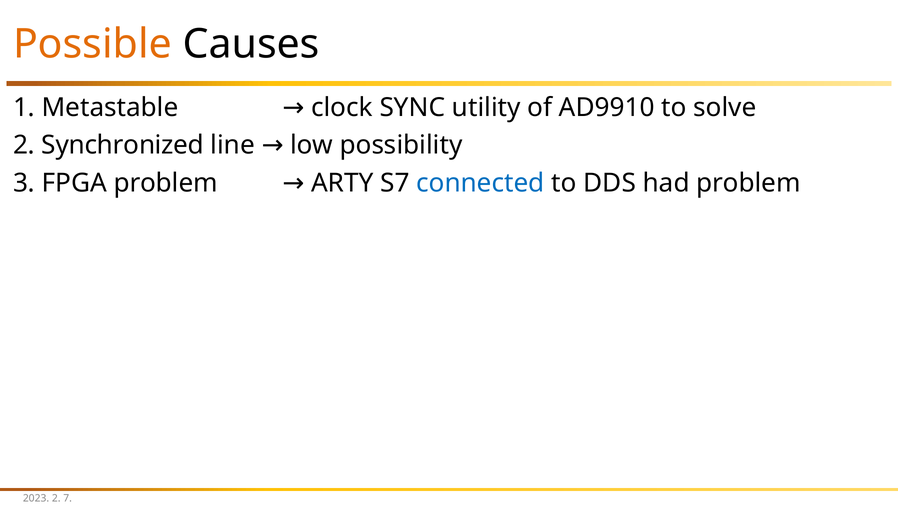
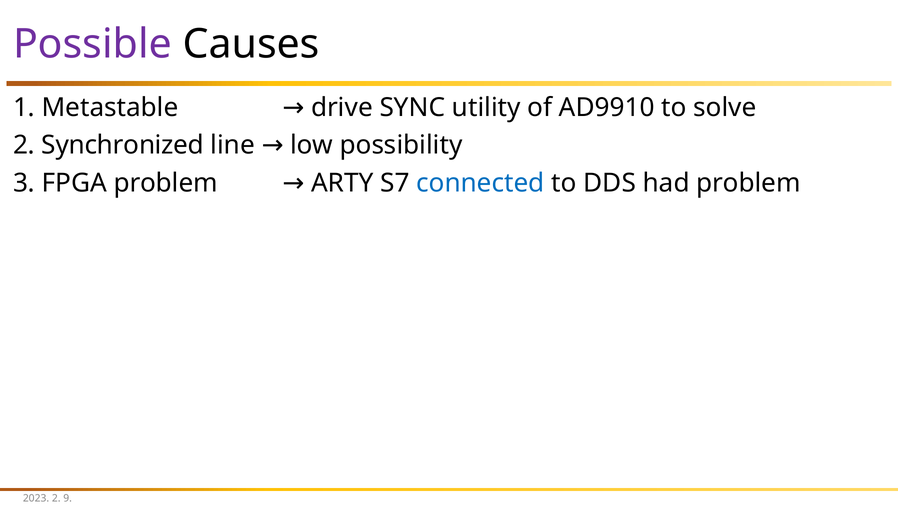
Possible colour: orange -> purple
clock: clock -> drive
7: 7 -> 9
